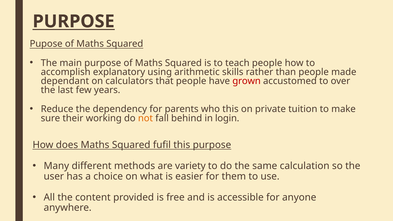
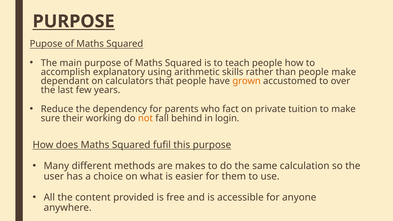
people made: made -> make
grown colour: red -> orange
who this: this -> fact
variety: variety -> makes
